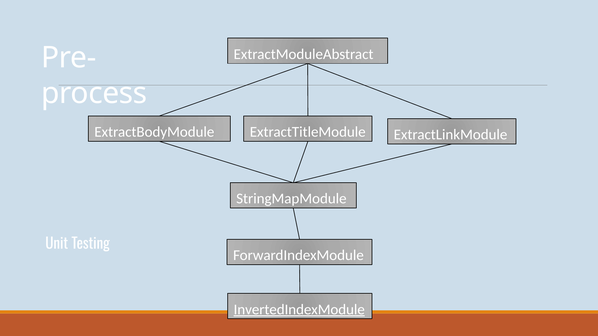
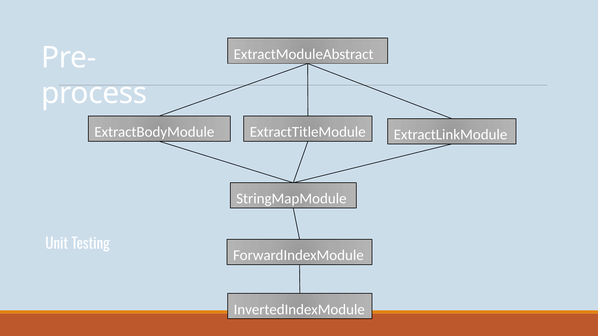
InvertedIndexModule underline: present -> none
